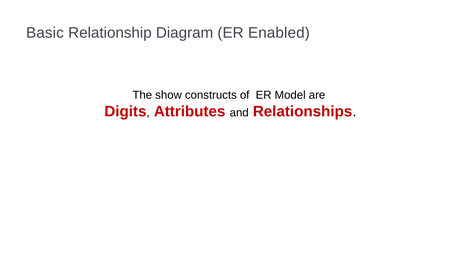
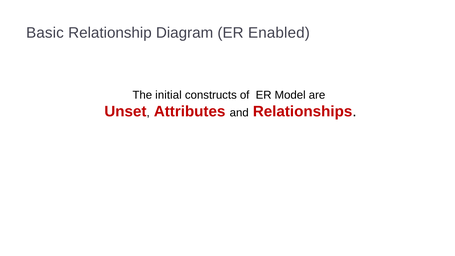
show: show -> initial
Digits: Digits -> Unset
